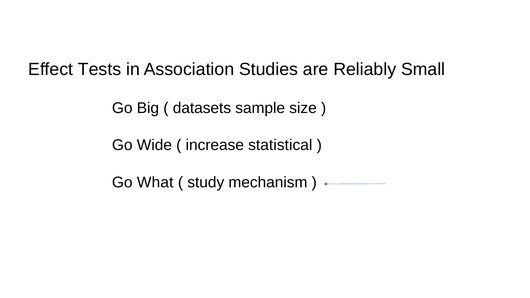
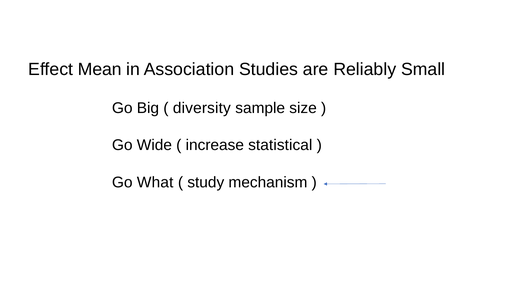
Tests: Tests -> Mean
datasets: datasets -> diversity
